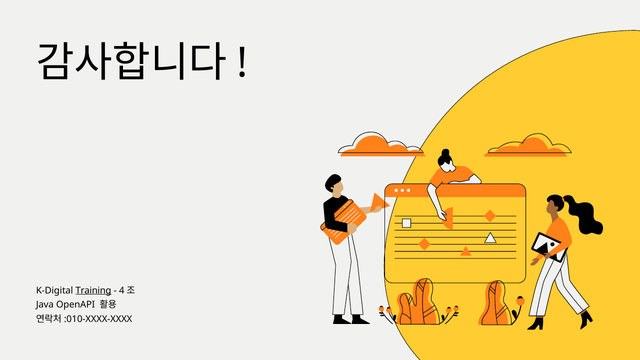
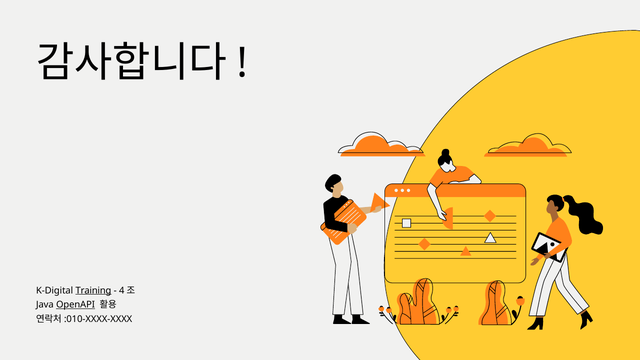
OpenAPI underline: none -> present
